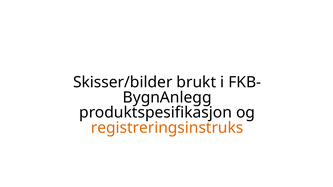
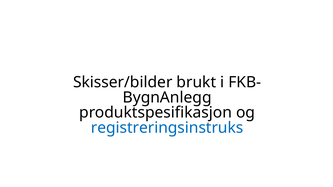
registreringsinstruks colour: orange -> blue
